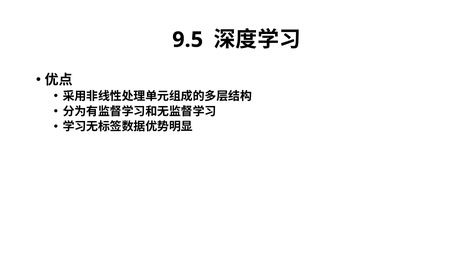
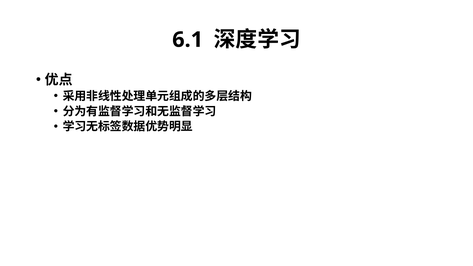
9.5: 9.5 -> 6.1
